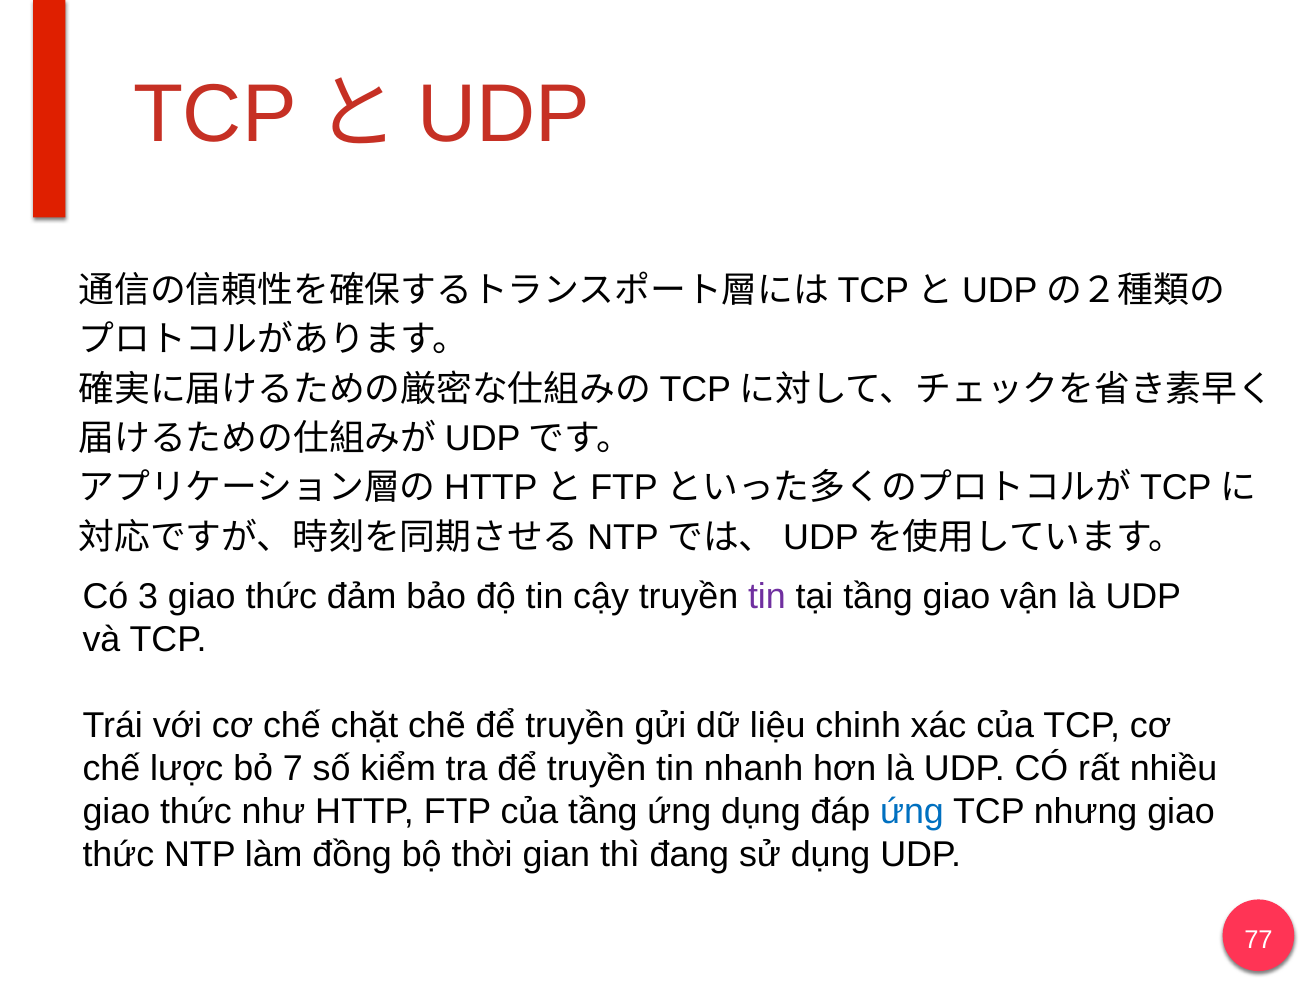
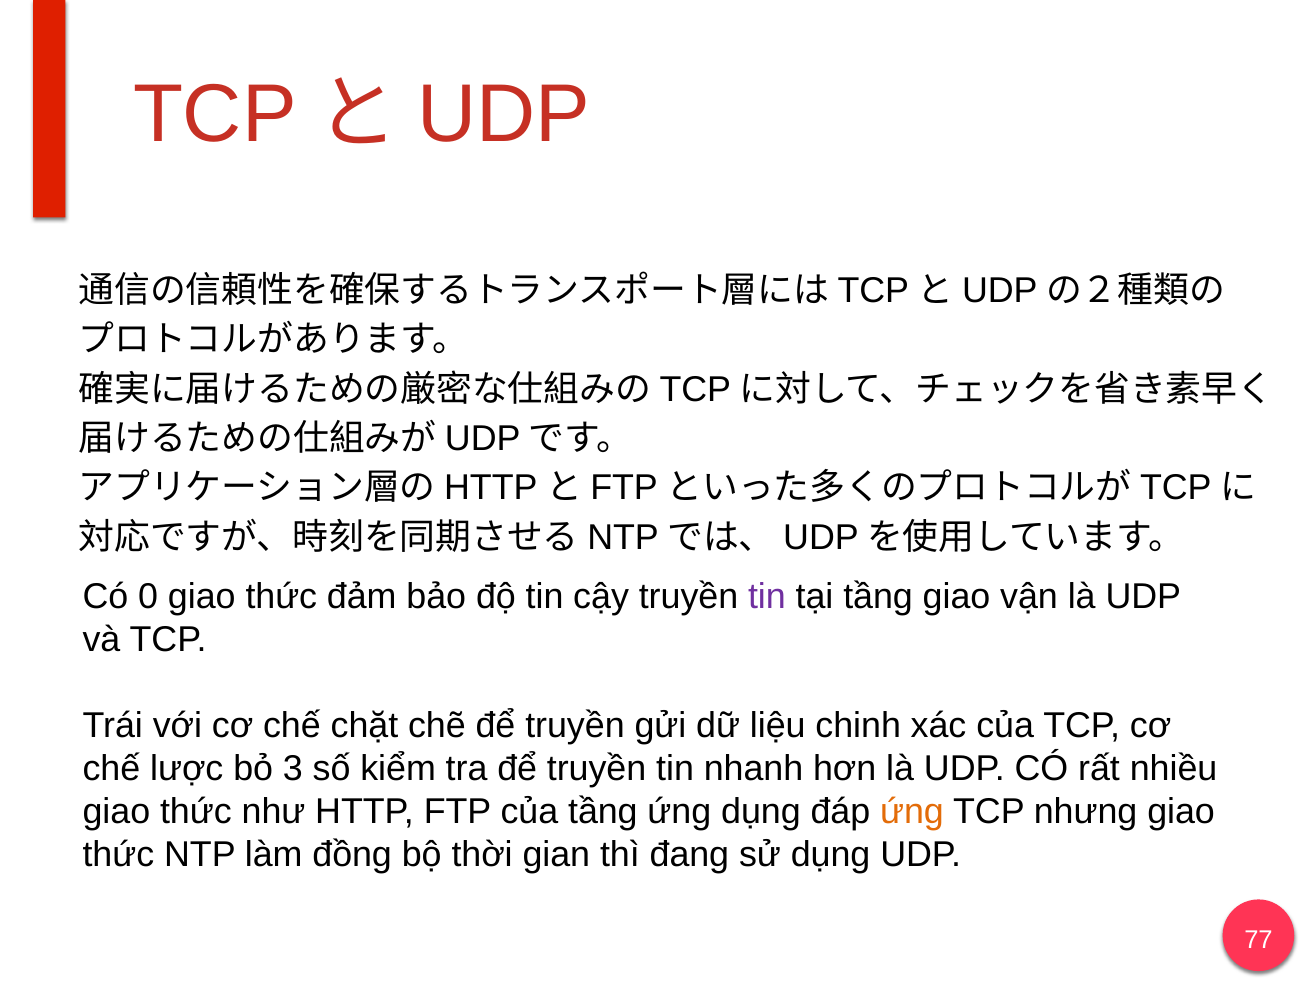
3: 3 -> 0
7: 7 -> 3
ứng at (912, 812) colour: blue -> orange
